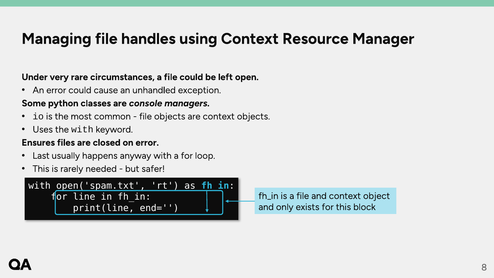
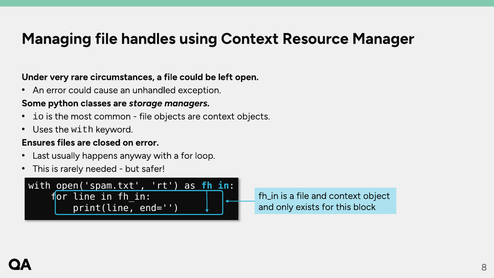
console: console -> storage
